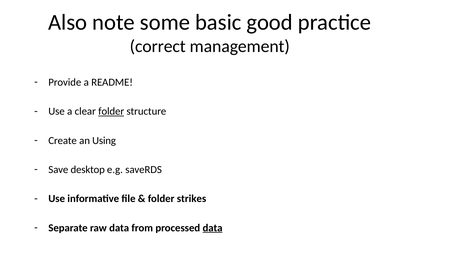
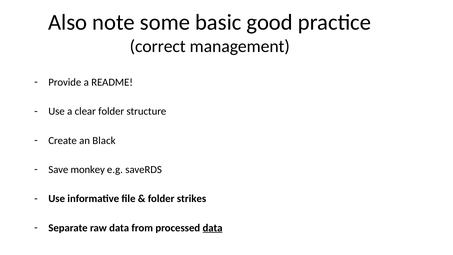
folder at (111, 111) underline: present -> none
Using: Using -> Black
desktop: desktop -> monkey
